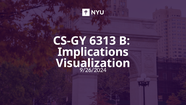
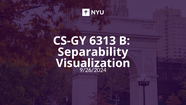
Implications: Implications -> Separability
